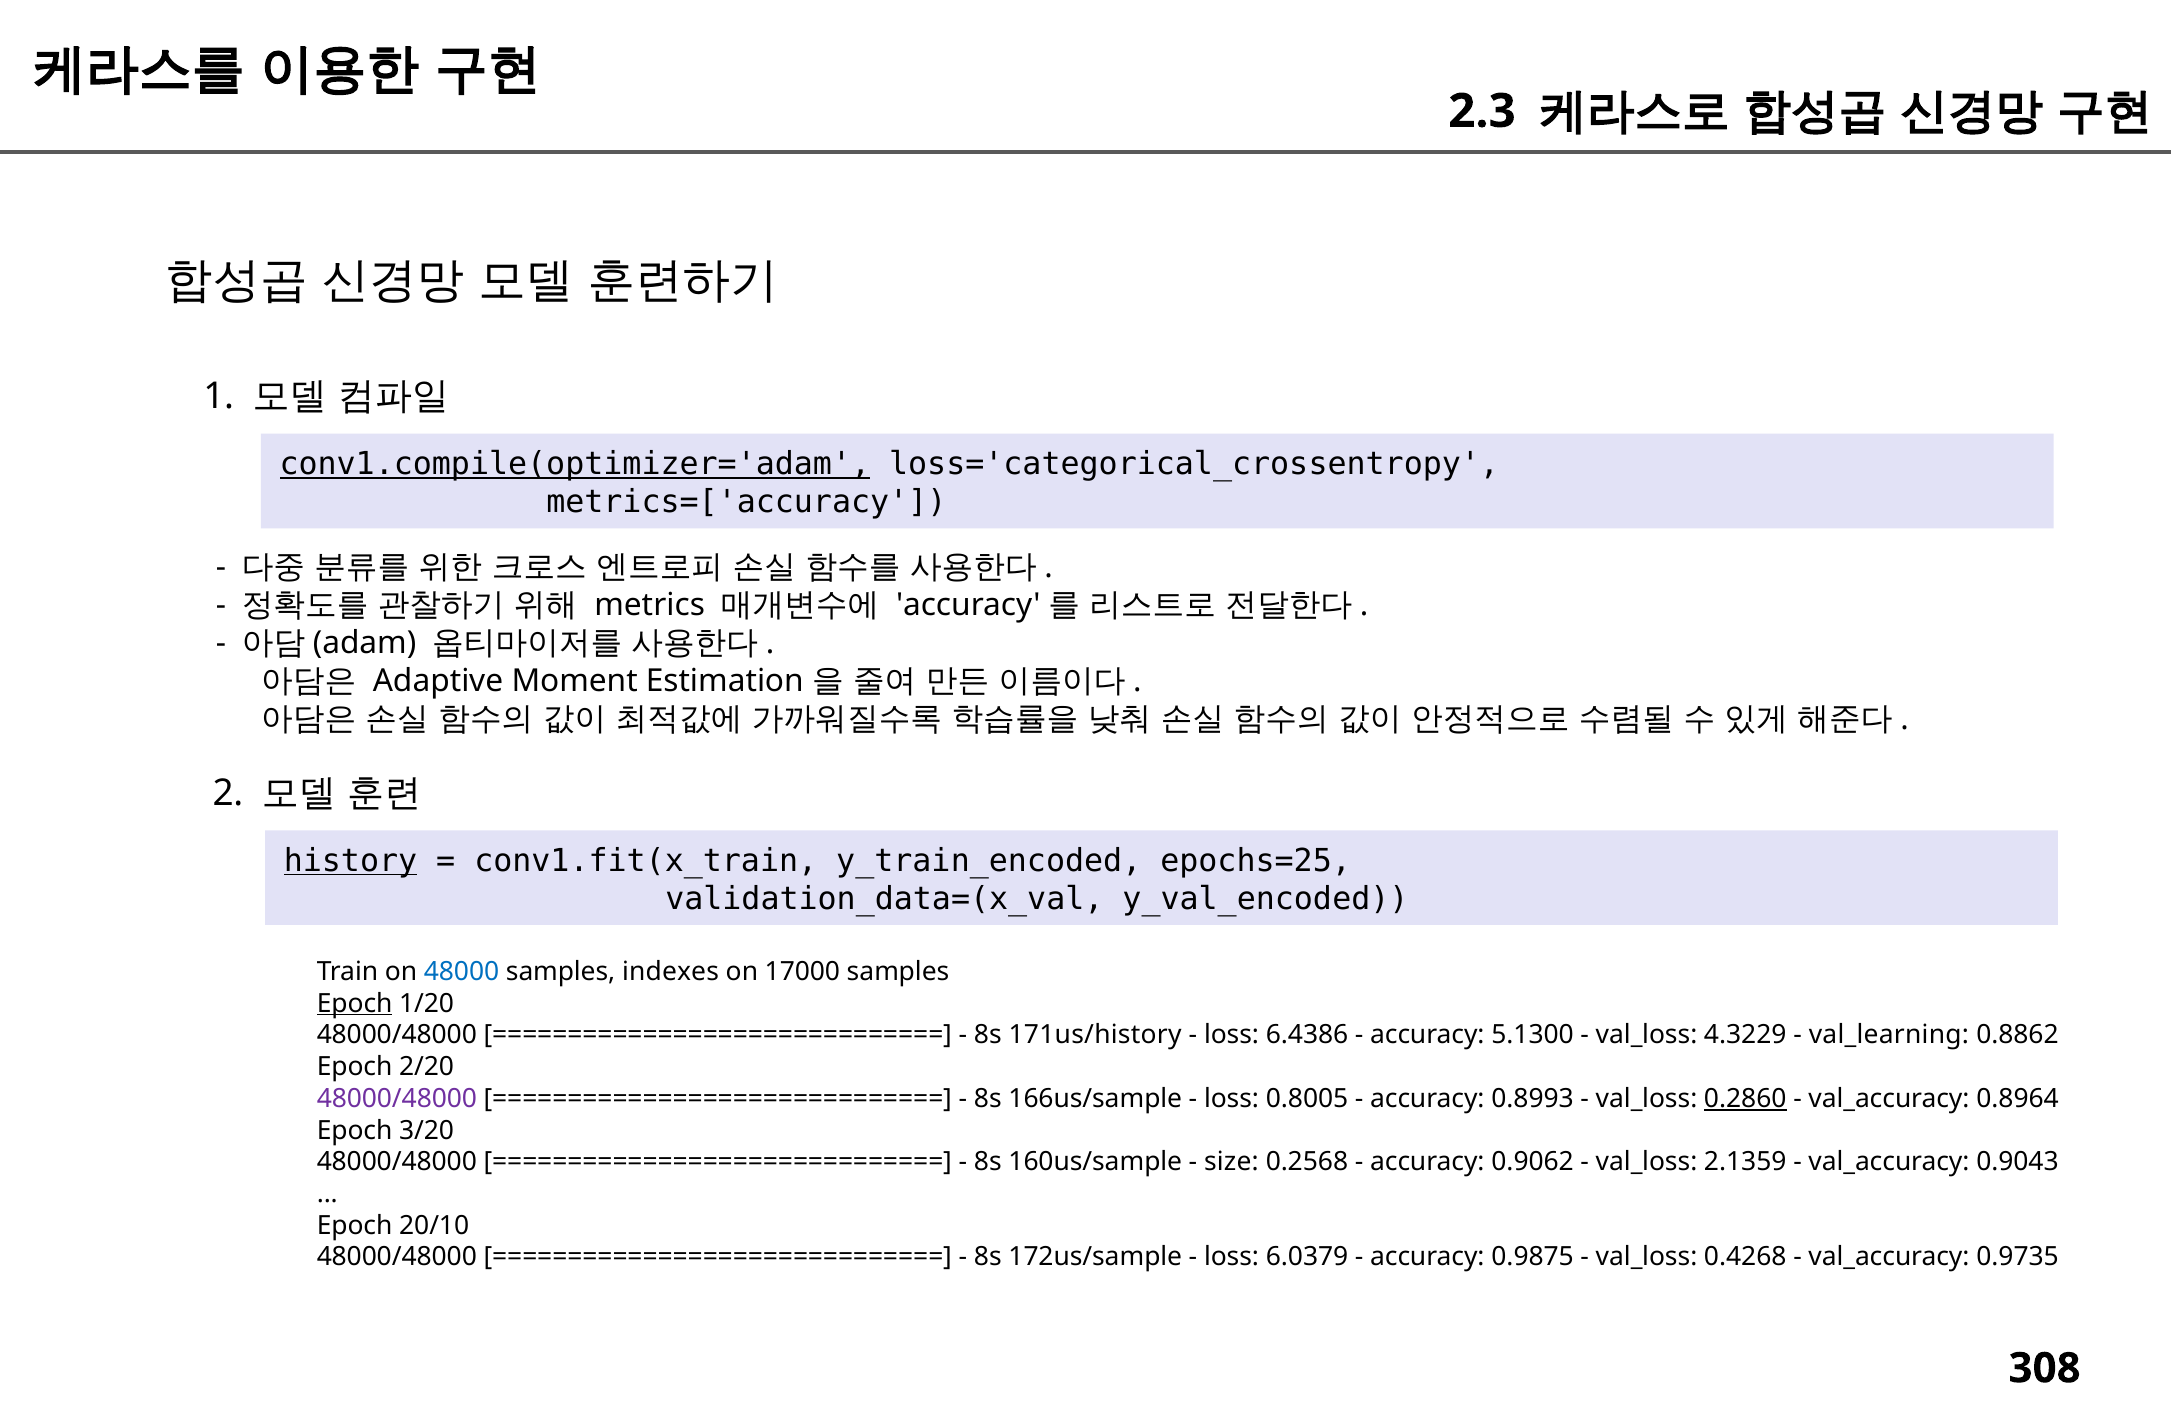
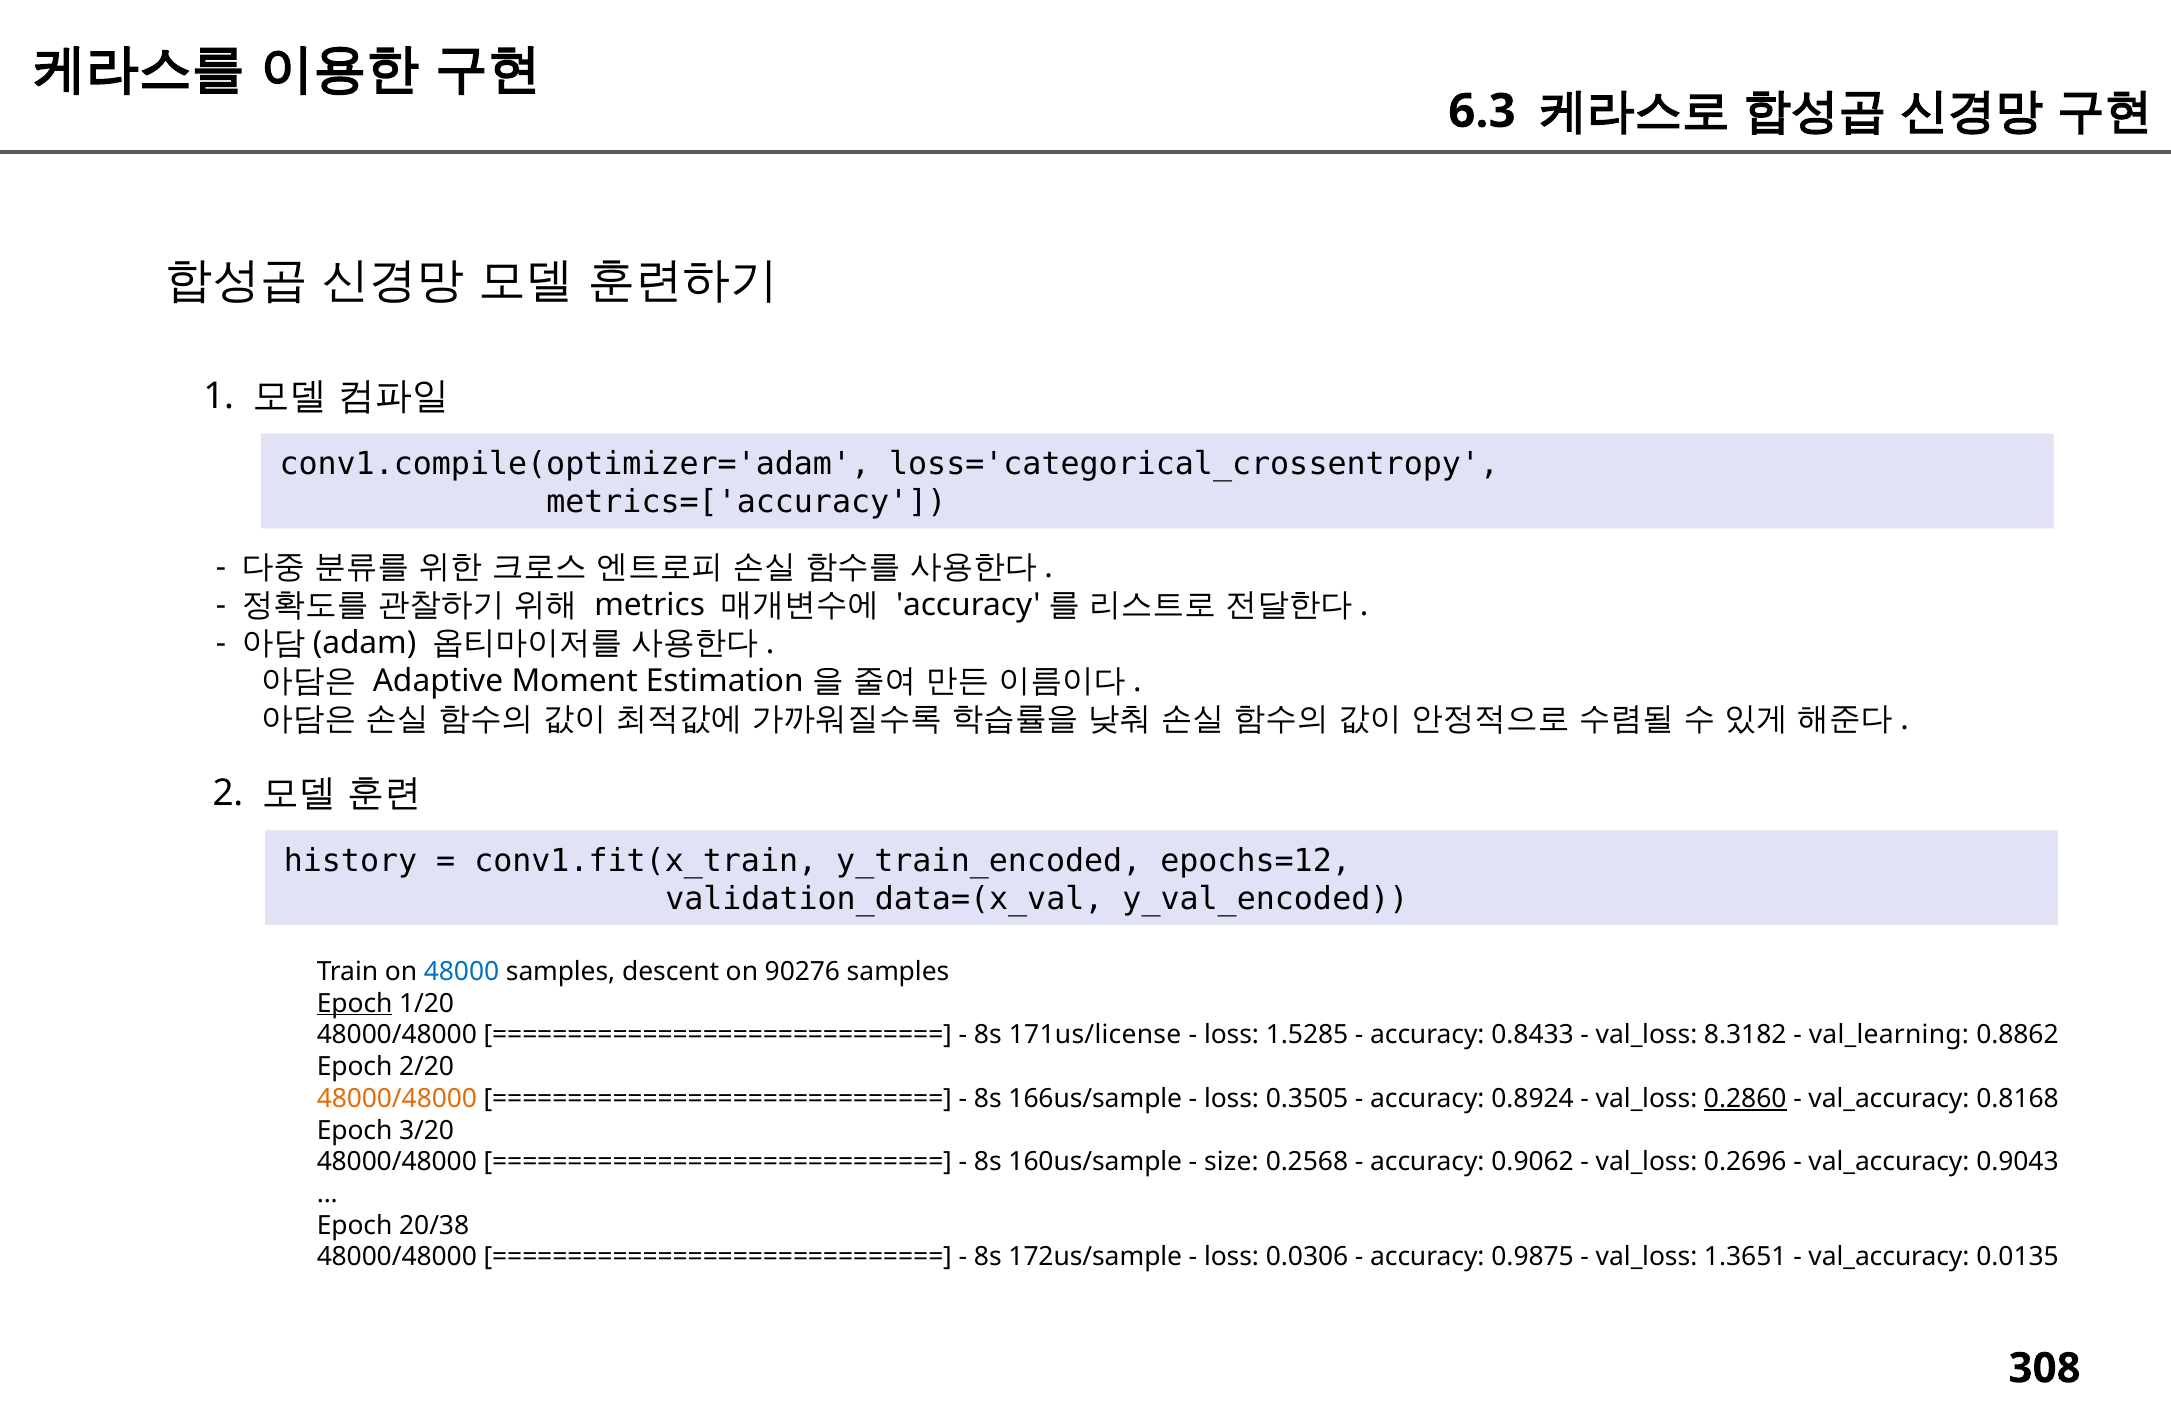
2.3: 2.3 -> 6.3
conv1.compile(optimizer='adam underline: present -> none
history underline: present -> none
epochs=25: epochs=25 -> epochs=12
indexes: indexes -> descent
17000: 17000 -> 90276
171us/history: 171us/history -> 171us/license
6.4386: 6.4386 -> 1.5285
5.1300: 5.1300 -> 0.8433
4.3229: 4.3229 -> 8.3182
48000/48000 at (397, 1099) colour: purple -> orange
0.8005: 0.8005 -> 0.3505
0.8993: 0.8993 -> 0.8924
0.8964: 0.8964 -> 0.8168
2.1359: 2.1359 -> 0.2696
20/10: 20/10 -> 20/38
6.0379: 6.0379 -> 0.0306
0.4268: 0.4268 -> 1.3651
0.9735: 0.9735 -> 0.0135
